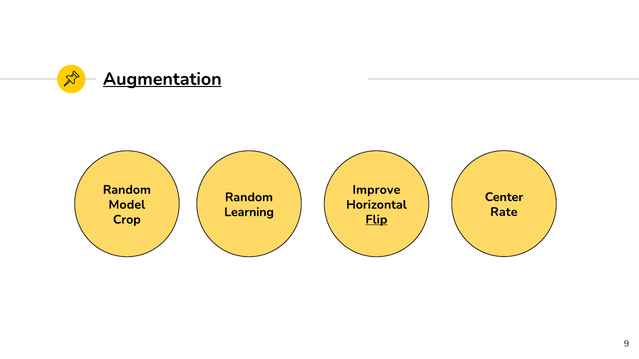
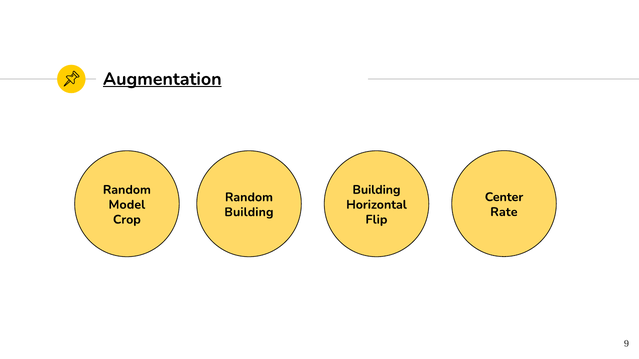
Improve at (376, 190): Improve -> Building
Learning at (249, 212): Learning -> Building
Flip underline: present -> none
